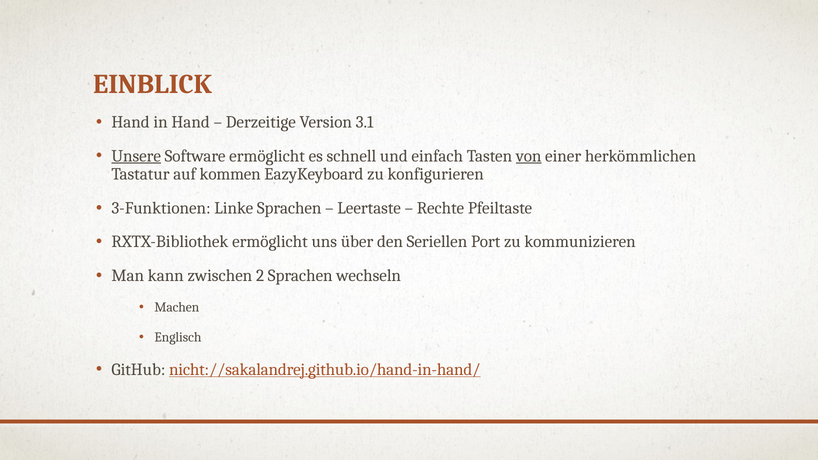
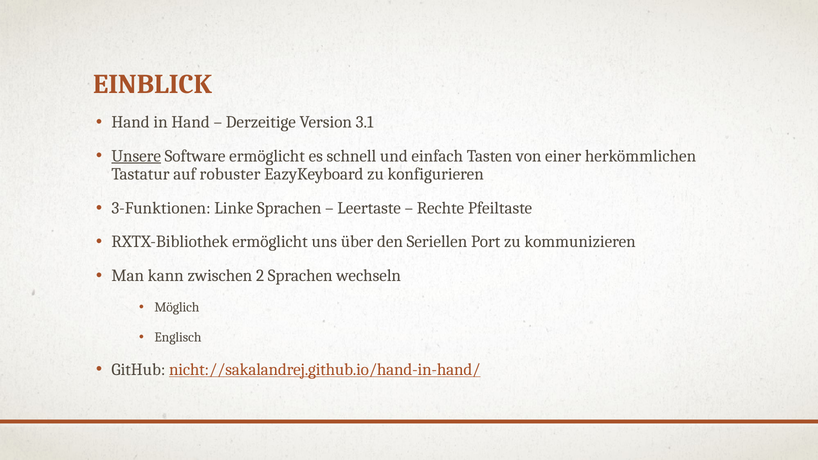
von underline: present -> none
kommen: kommen -> robuster
Machen: Machen -> Möglich
